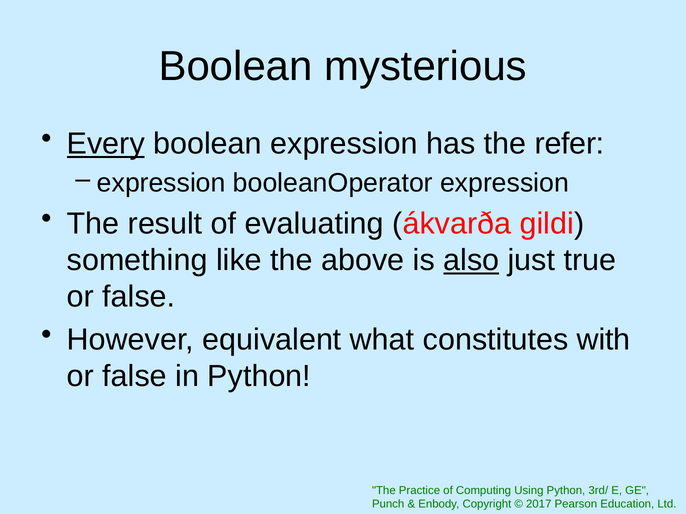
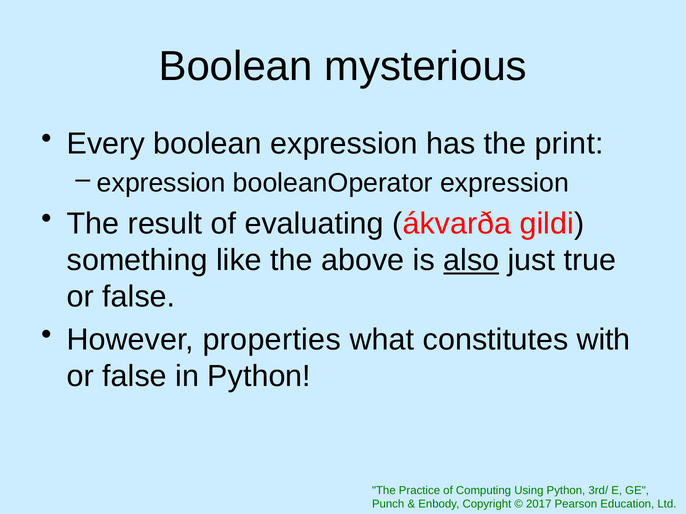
Every underline: present -> none
refer: refer -> print
equivalent: equivalent -> properties
